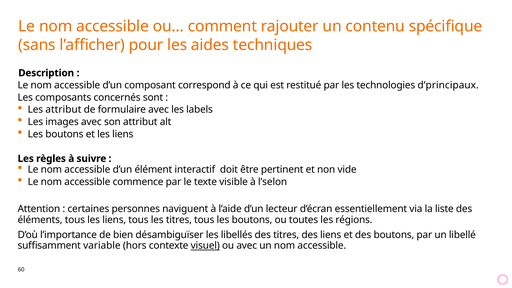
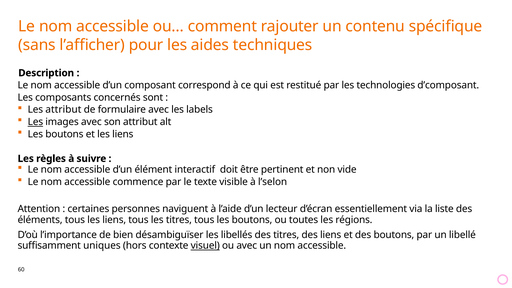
d’principaux: d’principaux -> d’composant
Les at (35, 122) underline: none -> present
variable: variable -> uniques
